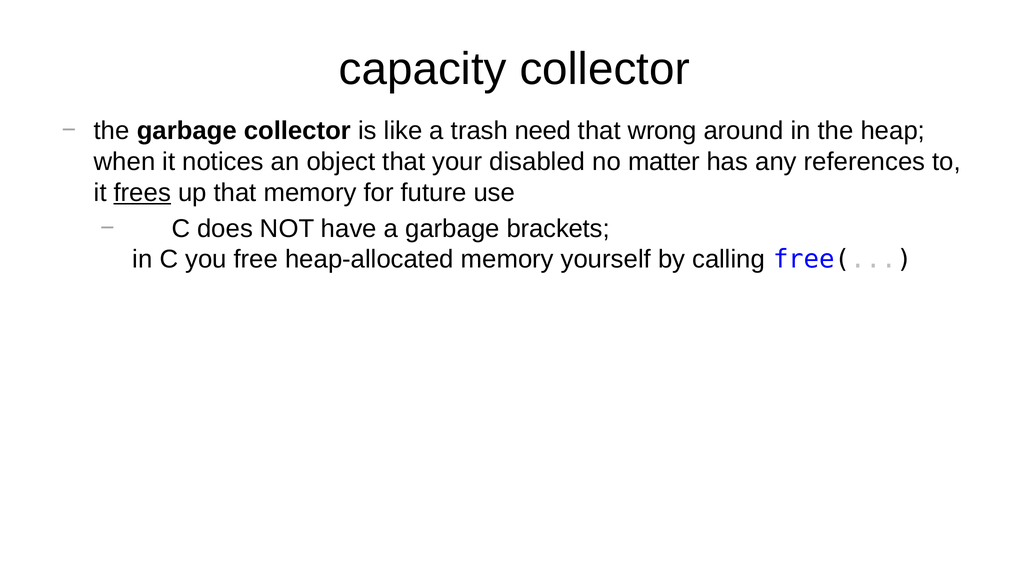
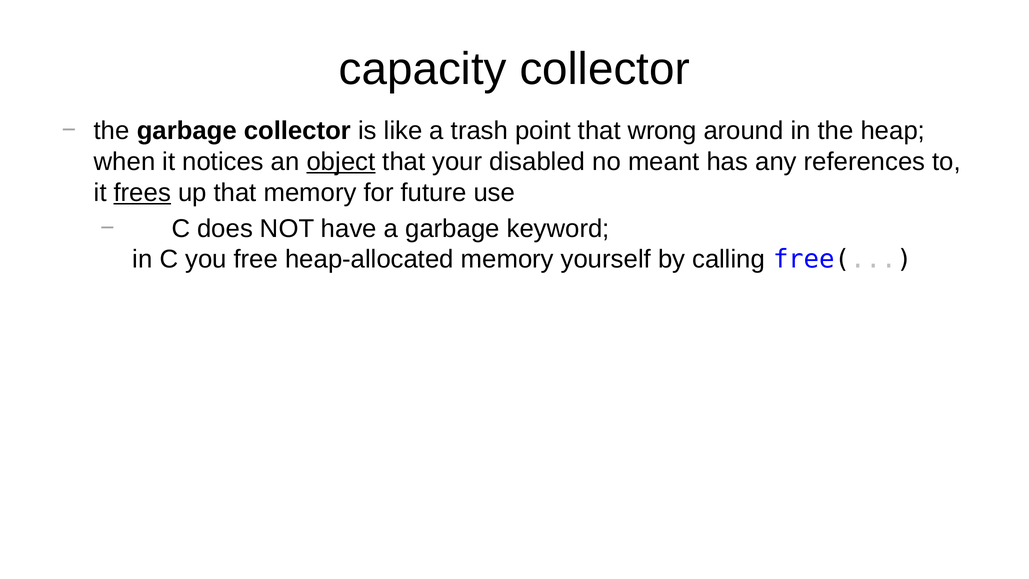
need: need -> point
object underline: none -> present
matter: matter -> meant
brackets: brackets -> keyword
